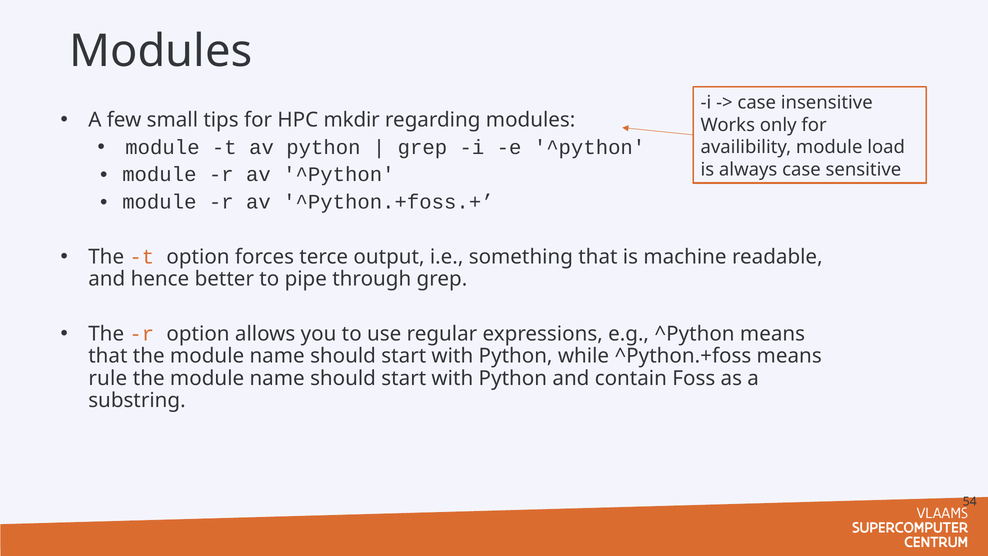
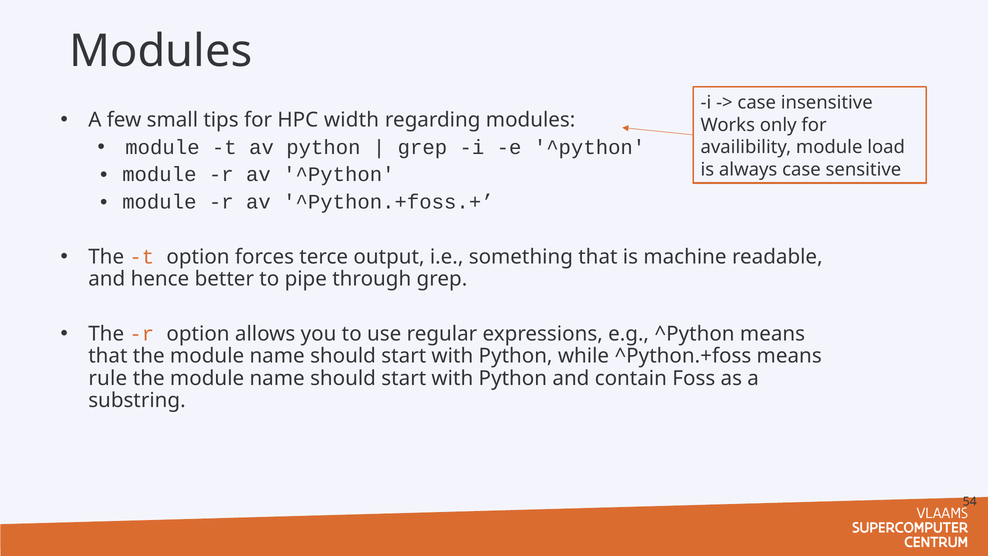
mkdir: mkdir -> width
